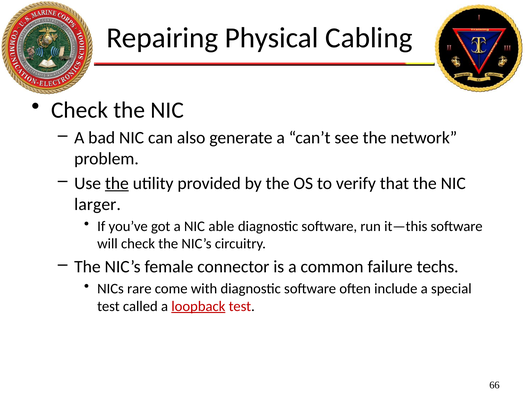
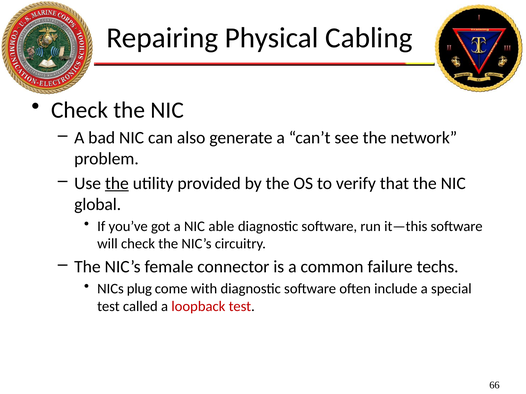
larger: larger -> global
rare: rare -> plug
loopback underline: present -> none
